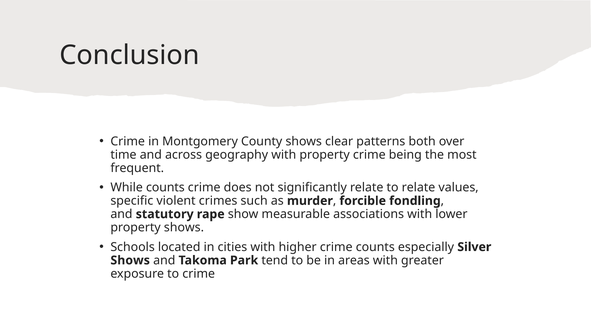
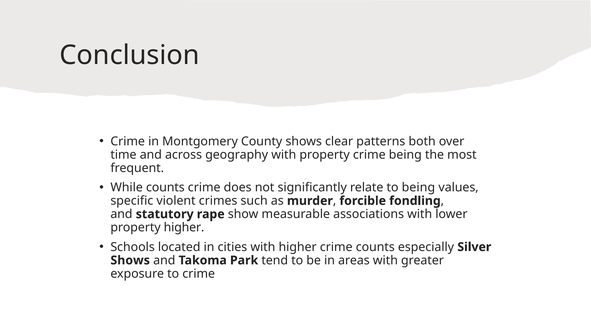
to relate: relate -> being
property shows: shows -> higher
